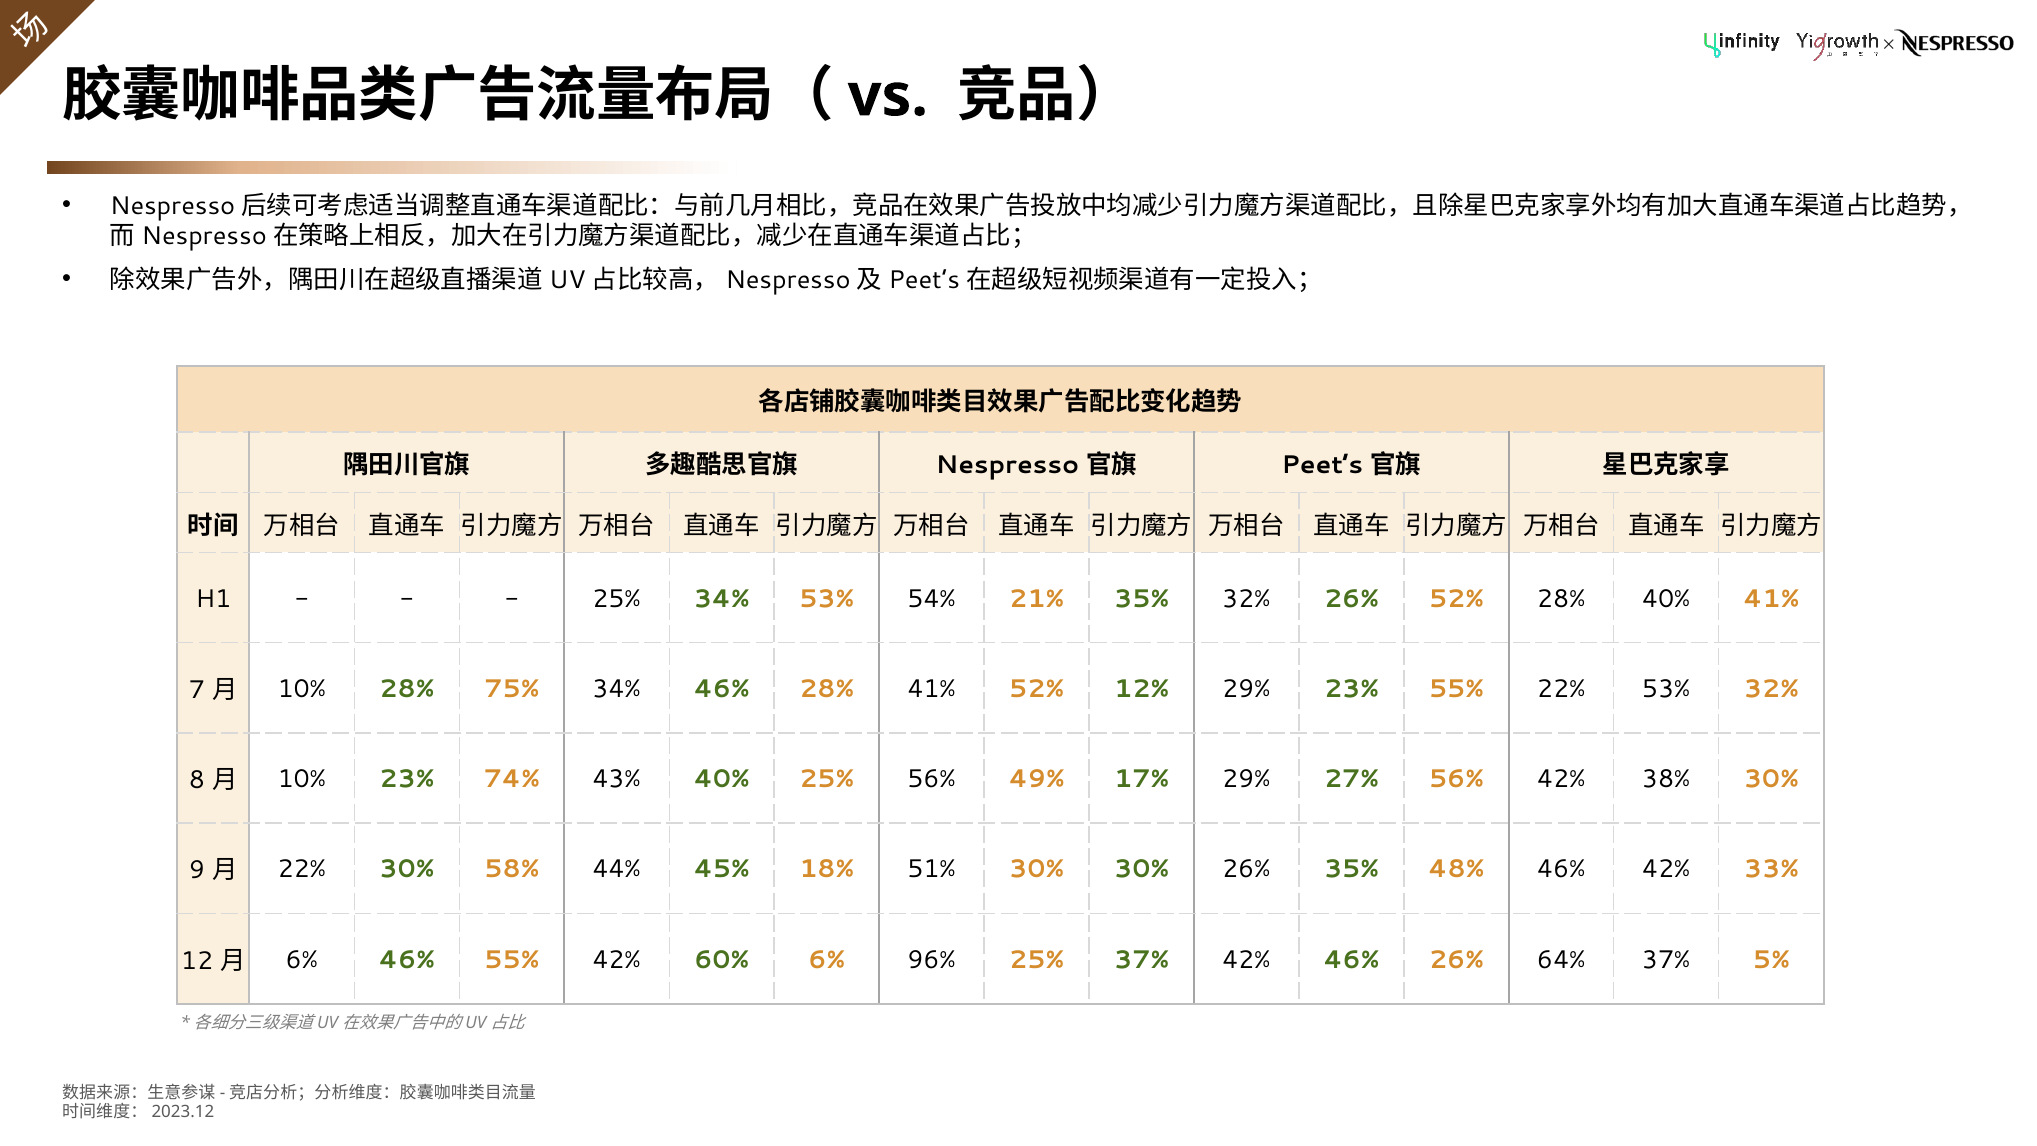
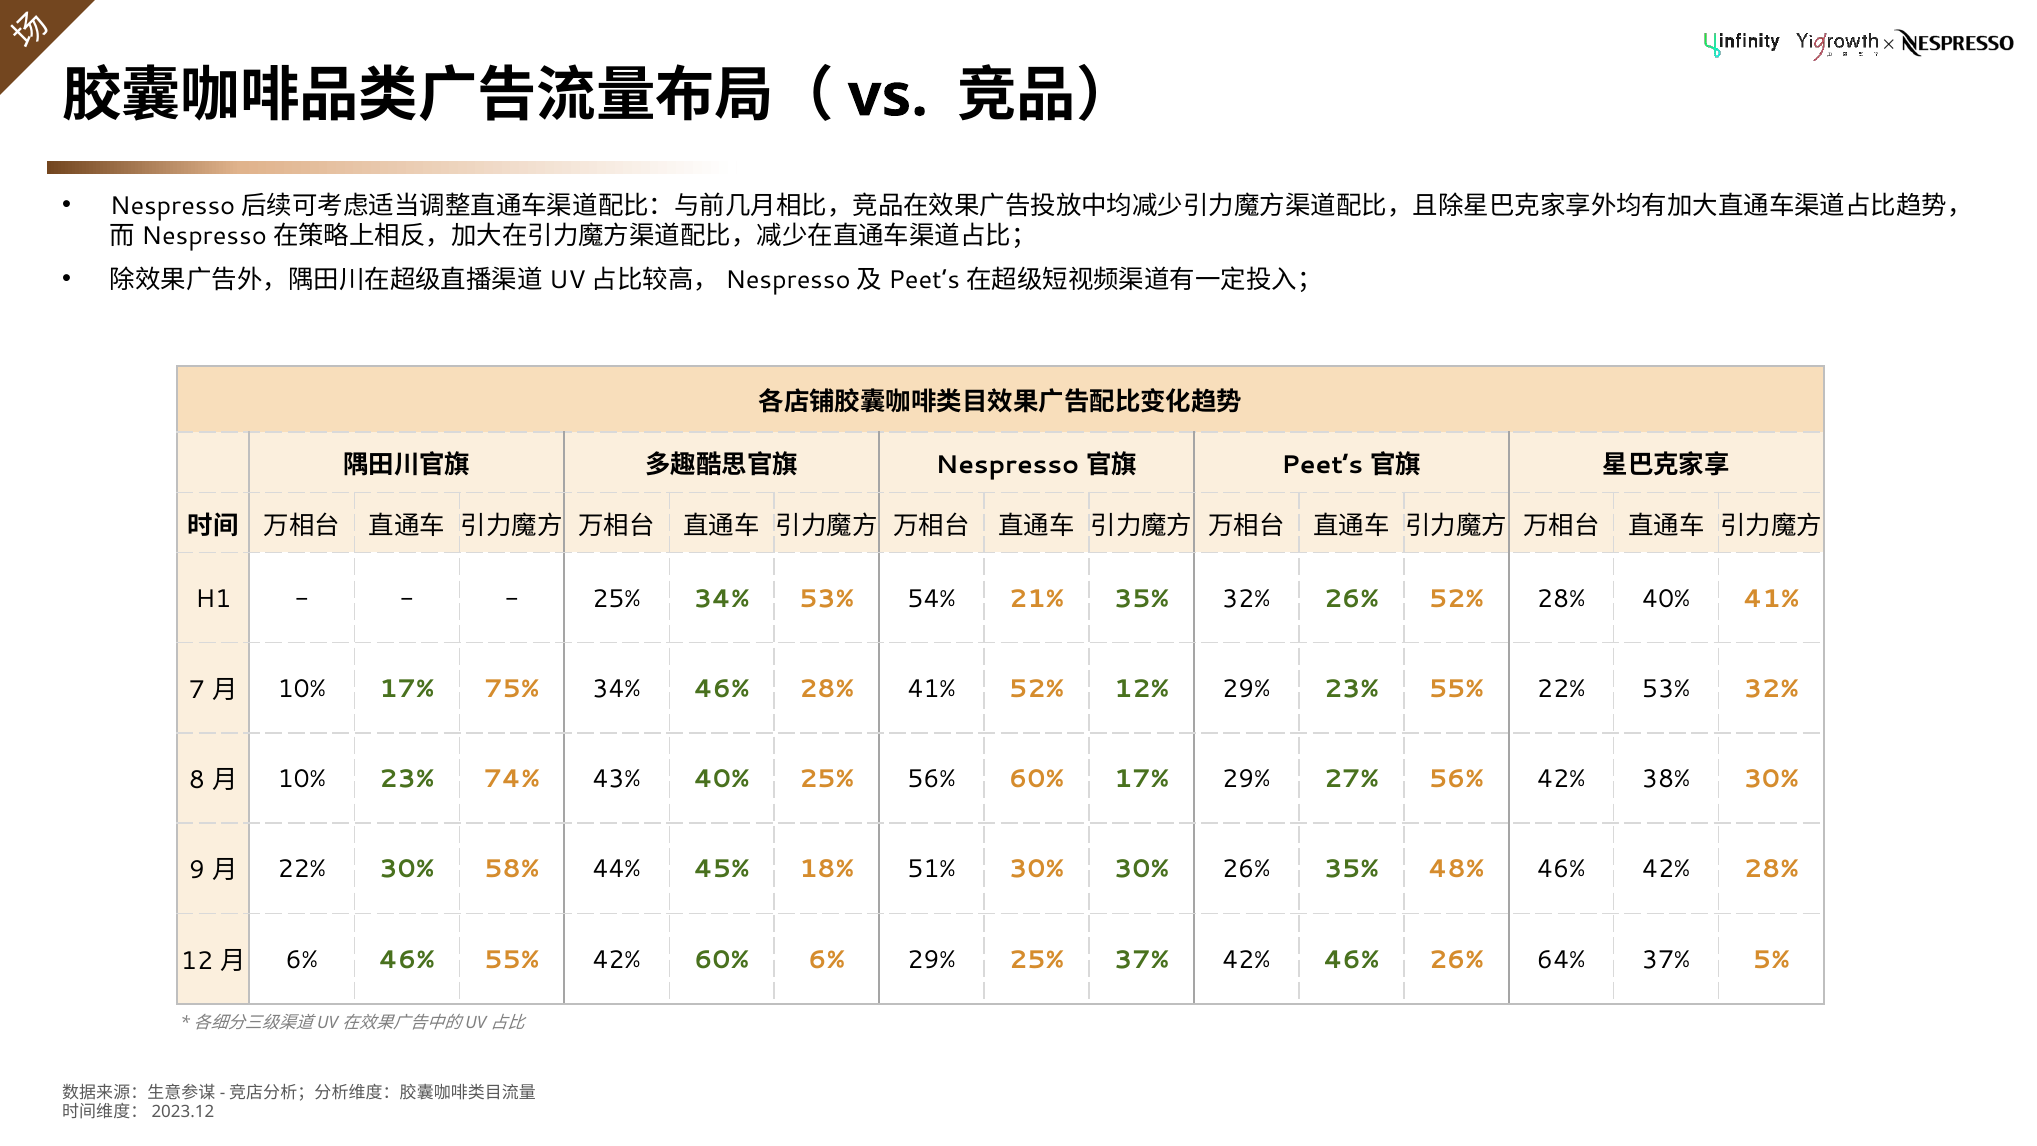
10% 28%: 28% -> 17%
56% 49%: 49% -> 60%
42% 33%: 33% -> 28%
6% 96%: 96% -> 29%
